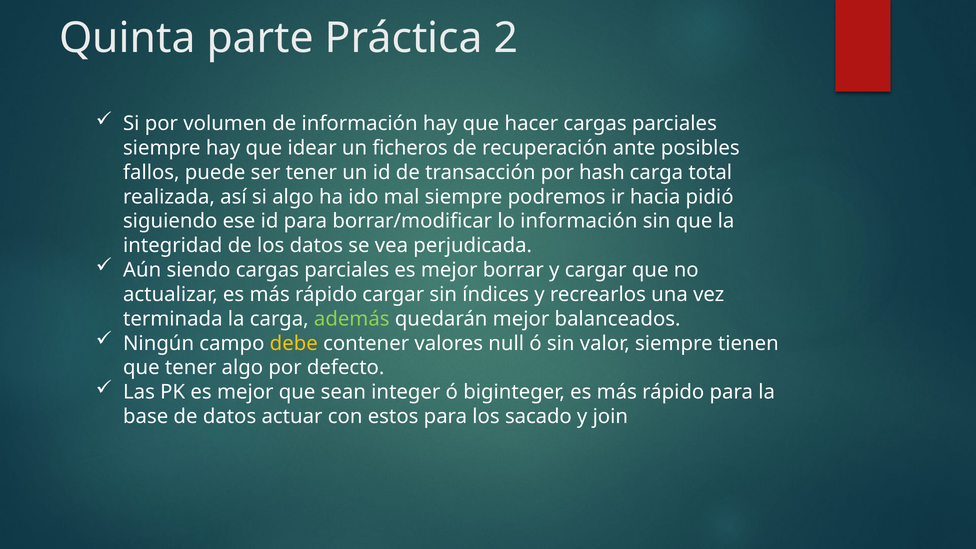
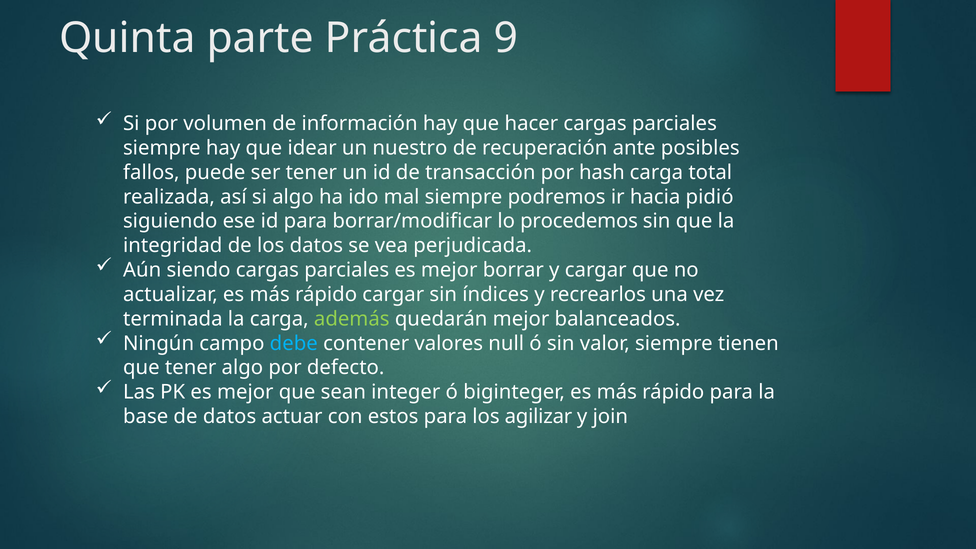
2: 2 -> 9
ficheros: ficheros -> nuestro
lo información: información -> procedemos
debe colour: yellow -> light blue
sacado: sacado -> agilizar
